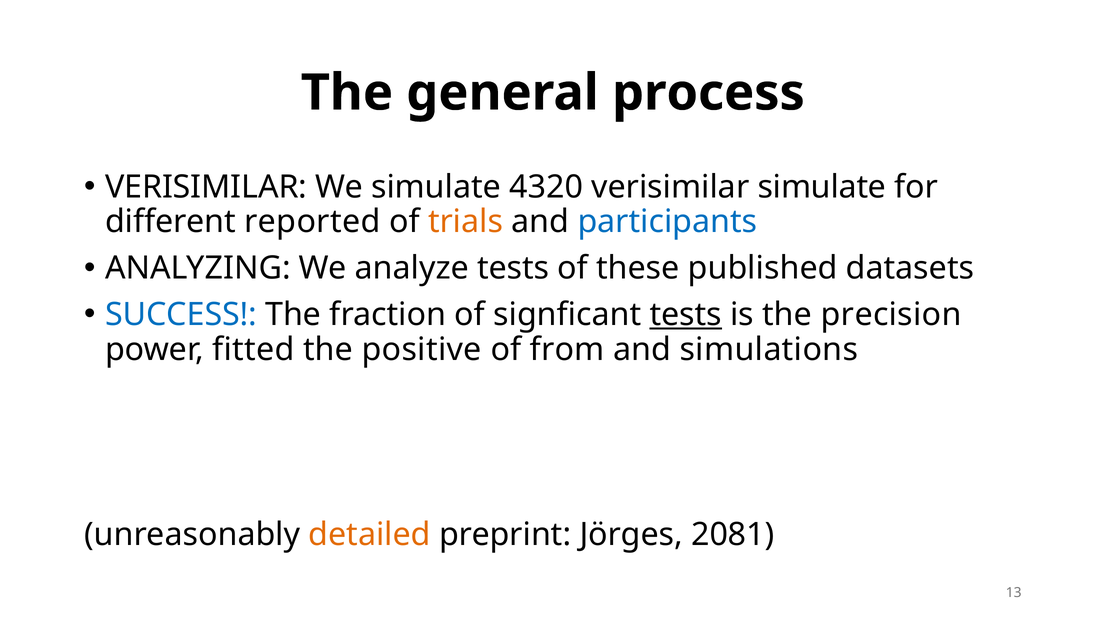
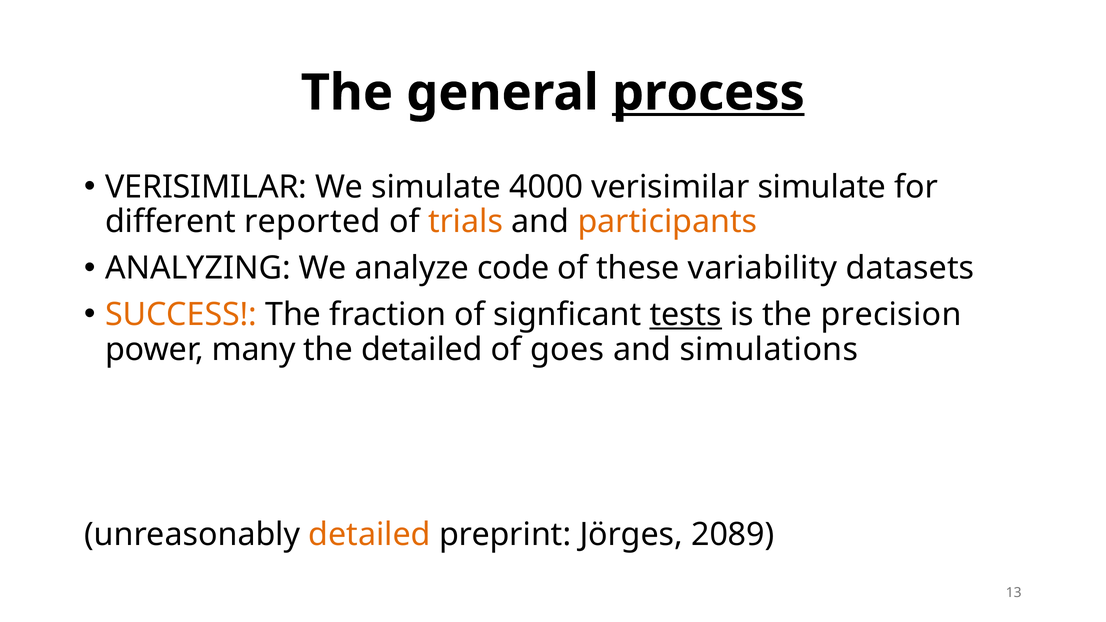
process underline: none -> present
4320: 4320 -> 4000
participants colour: blue -> orange
analyze tests: tests -> code
published: published -> variability
SUCCESS colour: blue -> orange
fitted: fitted -> many
the positive: positive -> detailed
from: from -> goes
2081: 2081 -> 2089
